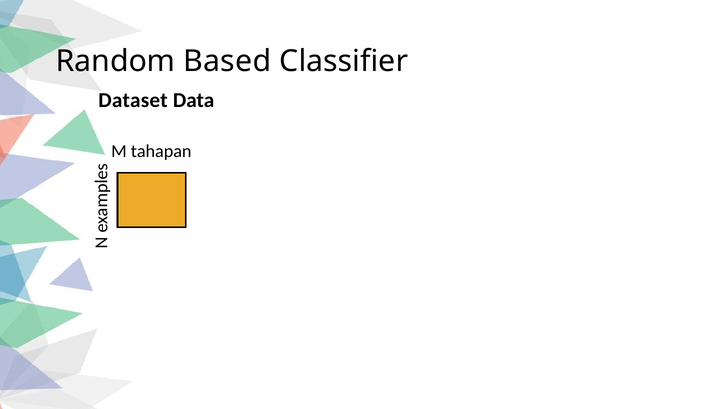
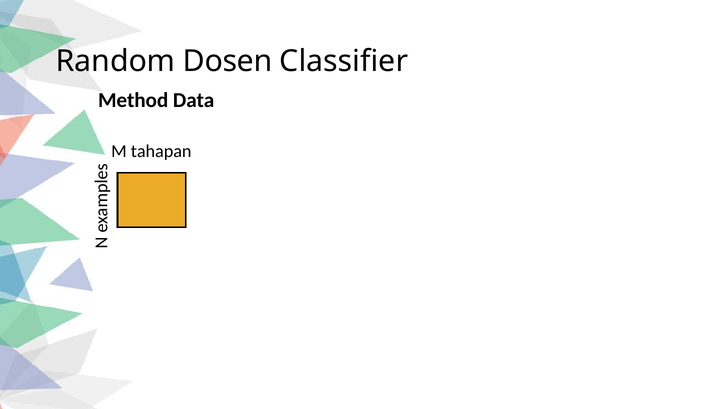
Based: Based -> Dosen
Dataset: Dataset -> Method
